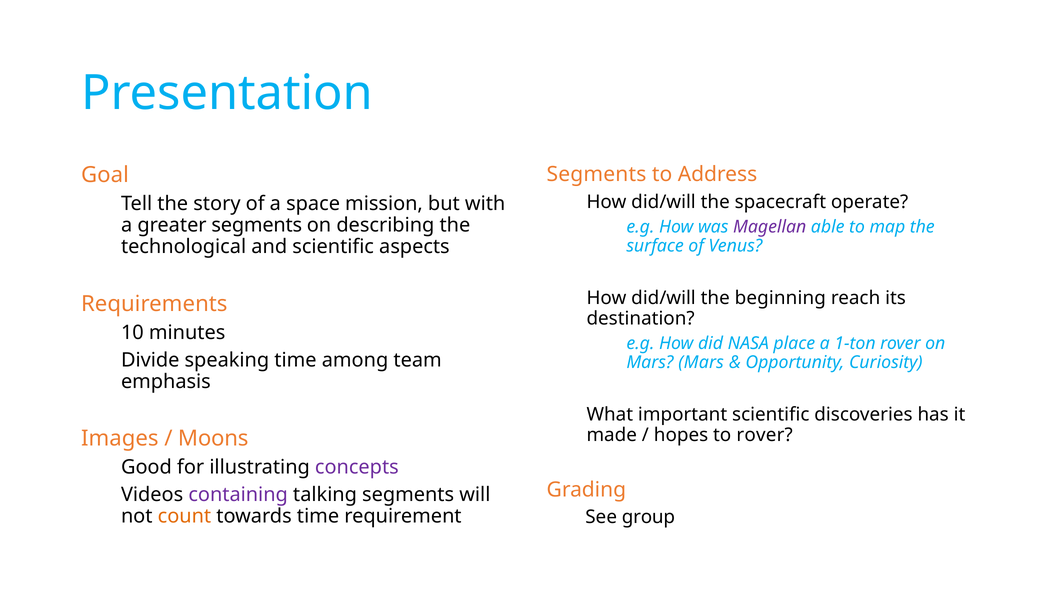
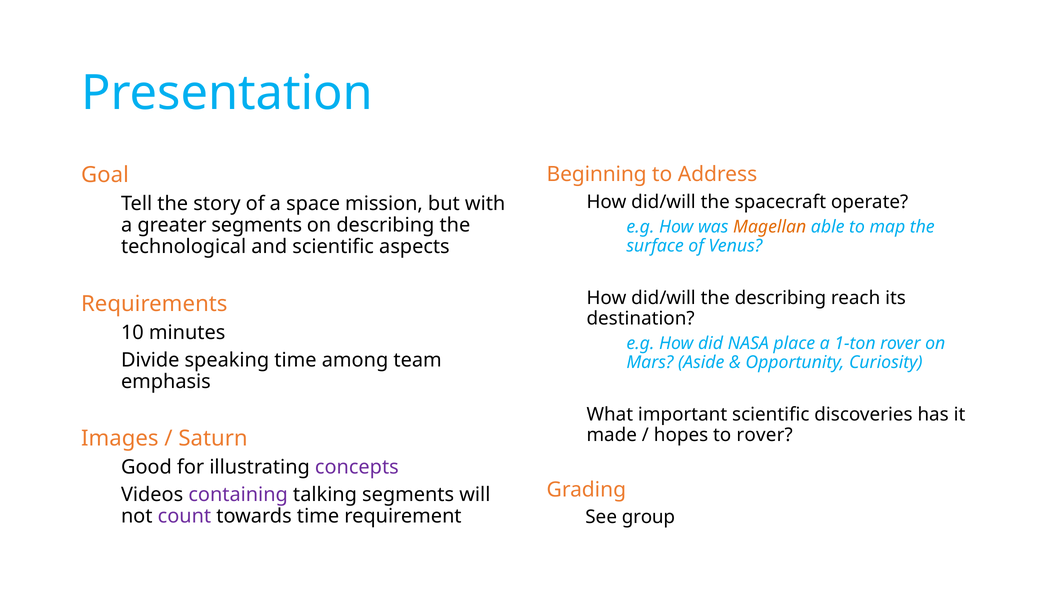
Segments at (596, 175): Segments -> Beginning
Magellan colour: purple -> orange
the beginning: beginning -> describing
Mars Mars: Mars -> Aside
Moons: Moons -> Saturn
count colour: orange -> purple
